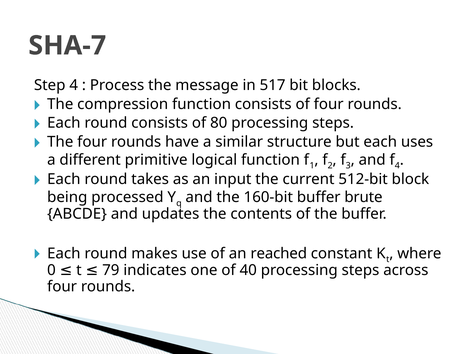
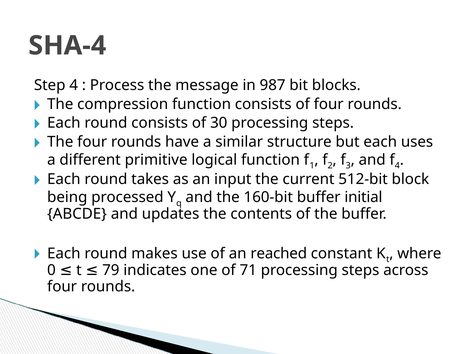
SHA-7: SHA-7 -> SHA-4
517: 517 -> 987
80: 80 -> 30
brute: brute -> initial
40: 40 -> 71
